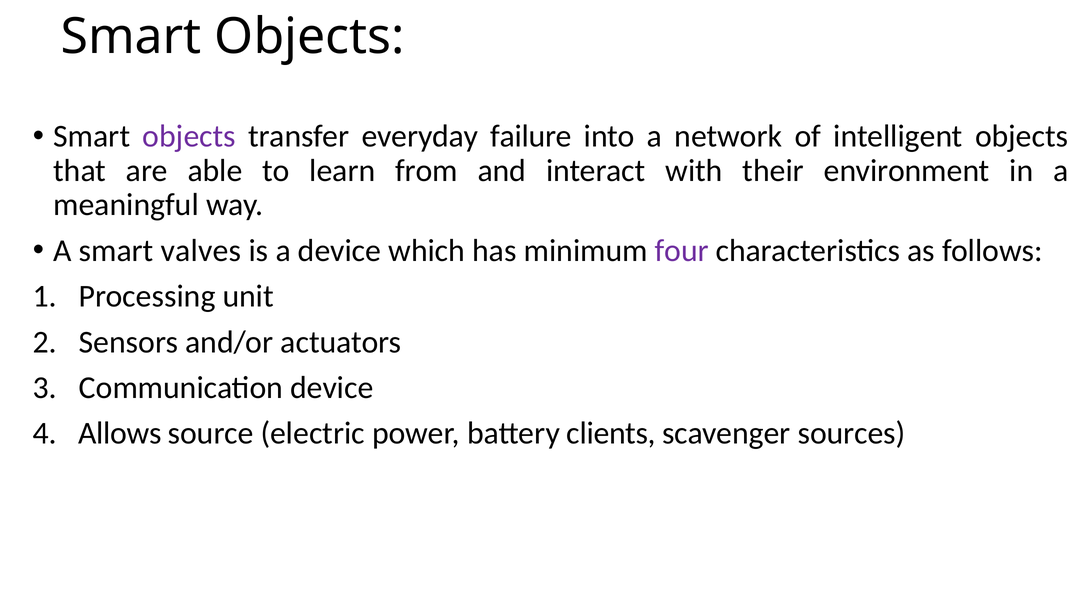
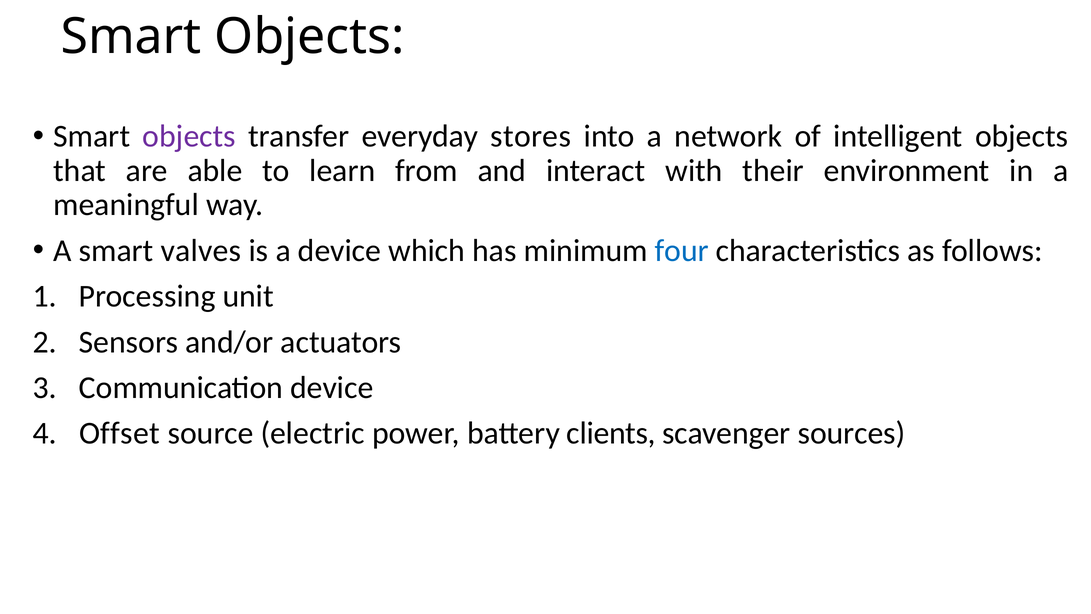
failure: failure -> stores
four colour: purple -> blue
Allows: Allows -> Offset
